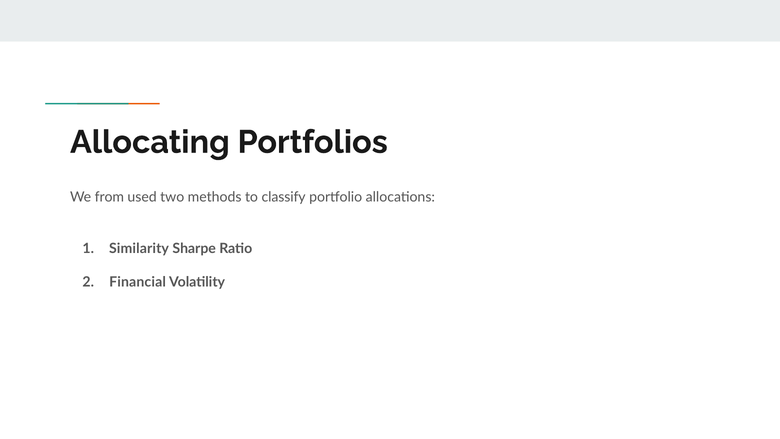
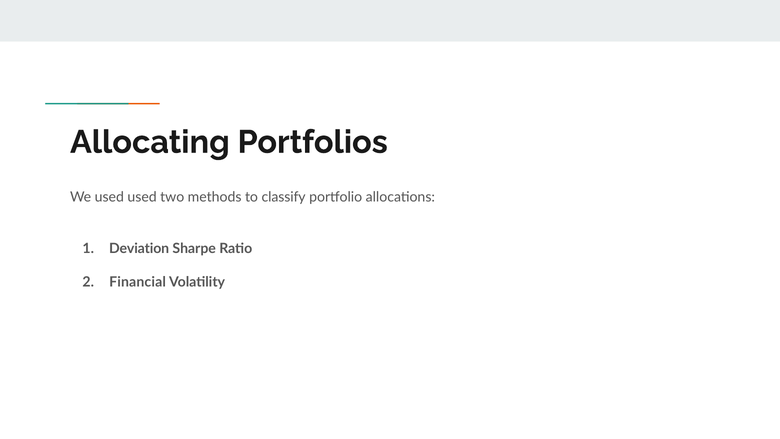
We from: from -> used
Similarity: Similarity -> Deviation
